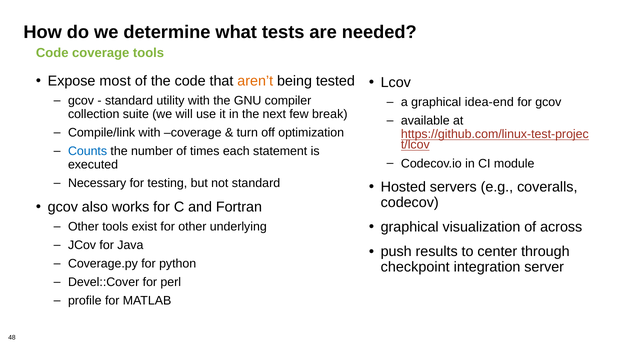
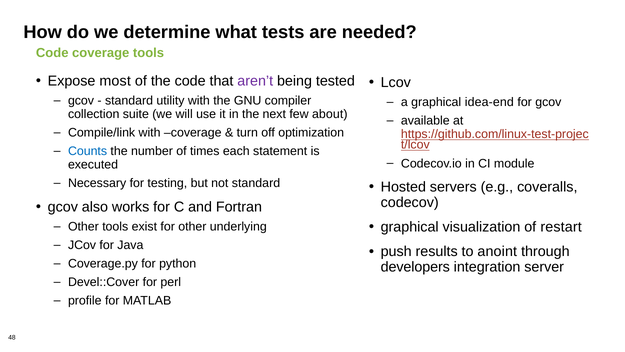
aren’t colour: orange -> purple
break: break -> about
across: across -> restart
center: center -> anoint
checkpoint: checkpoint -> developers
